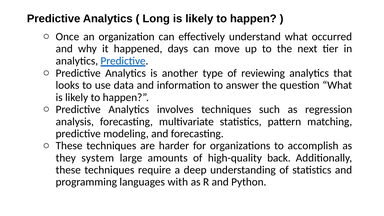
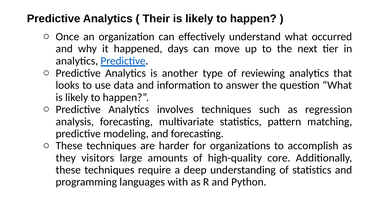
Long: Long -> Their
system: system -> visitors
back: back -> core
